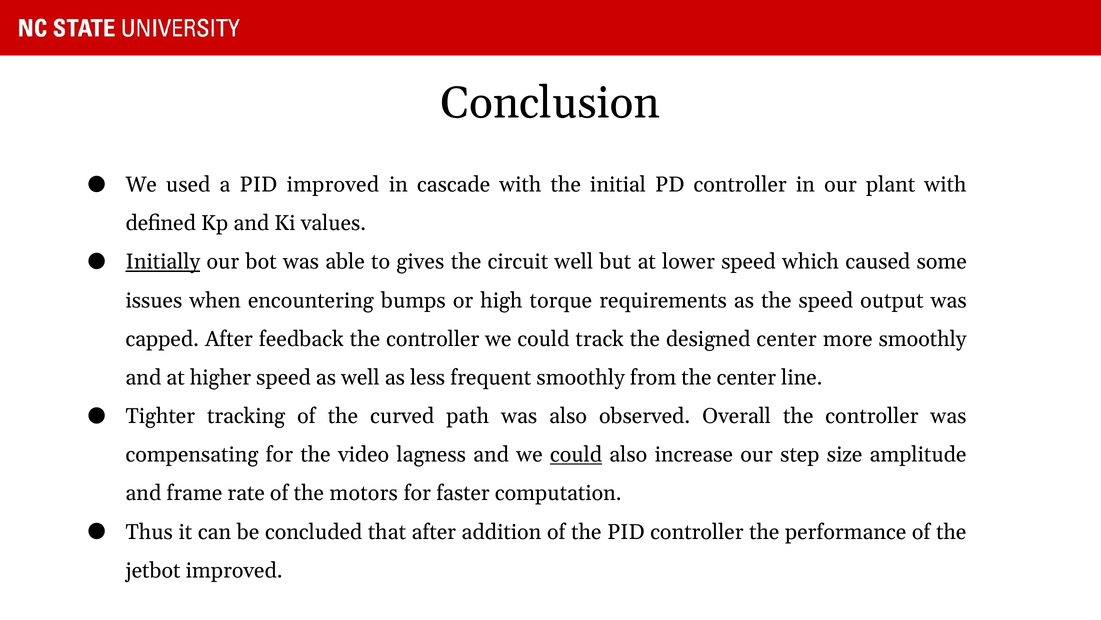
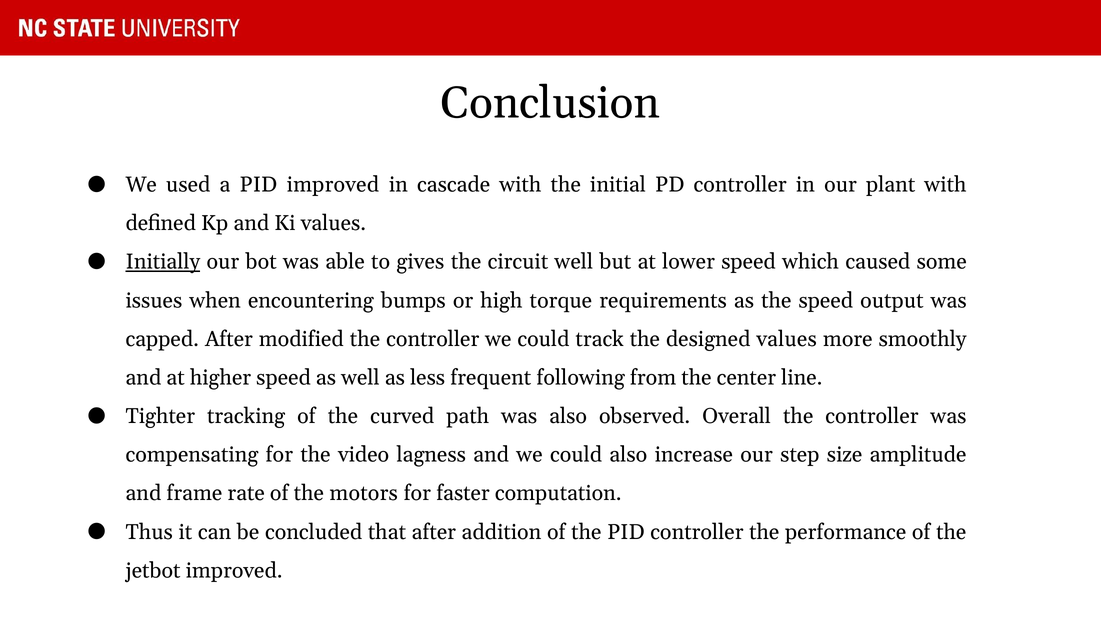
feedback: feedback -> modified
designed center: center -> values
frequent smoothly: smoothly -> following
could at (576, 454) underline: present -> none
